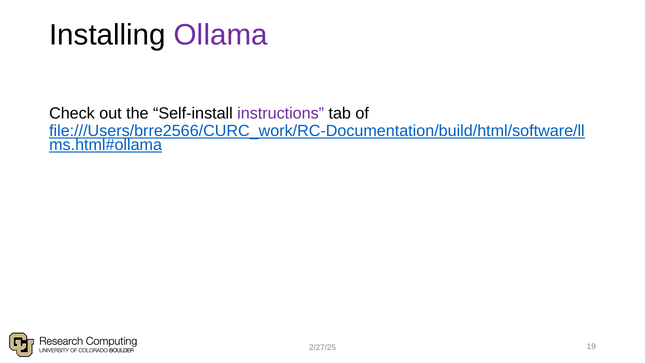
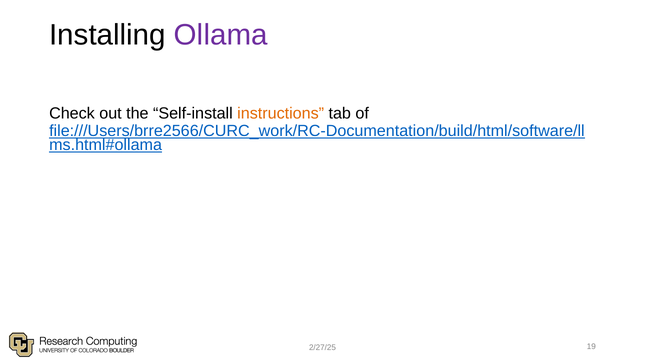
instructions colour: purple -> orange
